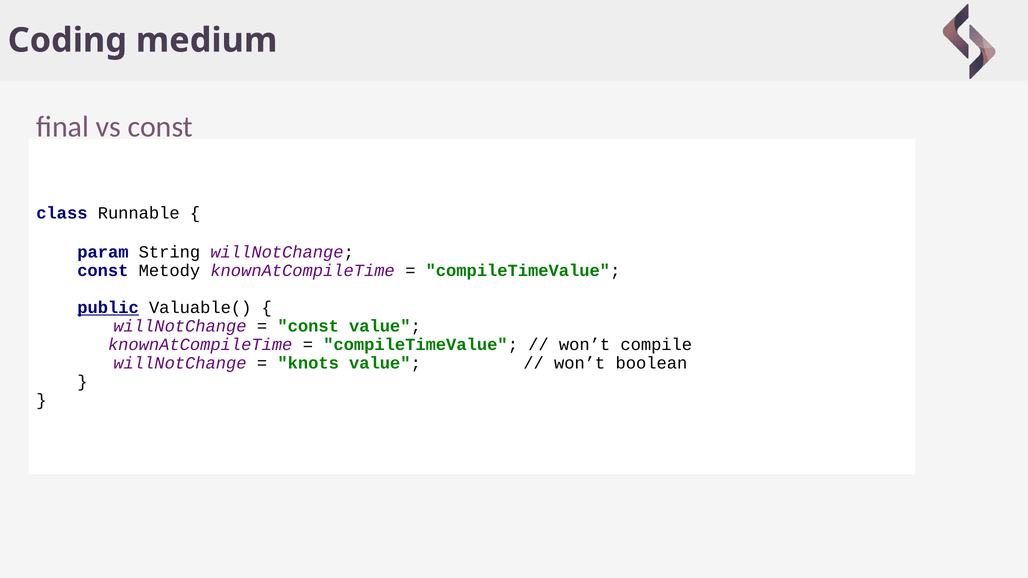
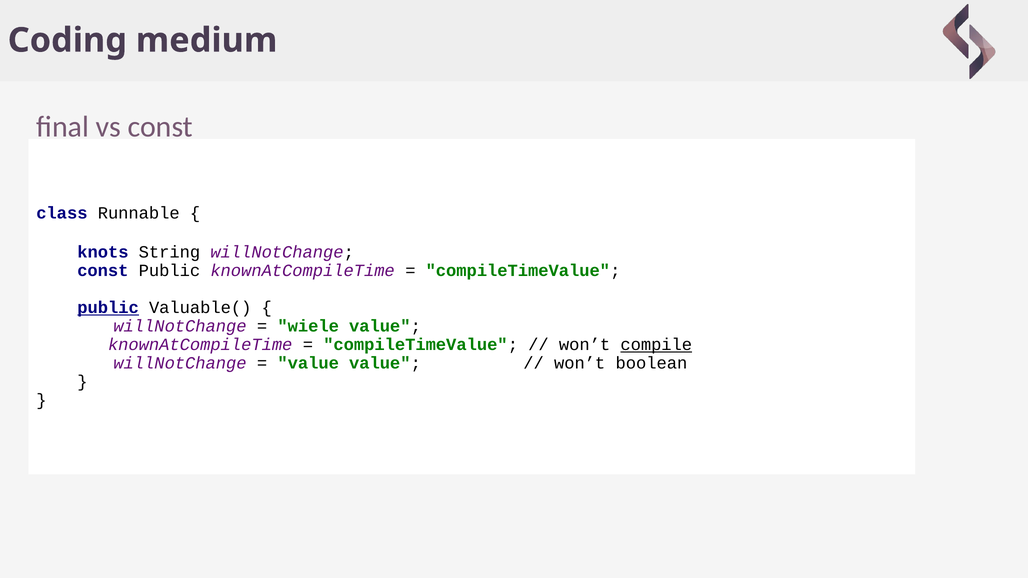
param: param -> knots
const Metody: Metody -> Public
const at (308, 326): const -> wiele
compile underline: none -> present
knots at (308, 363): knots -> value
